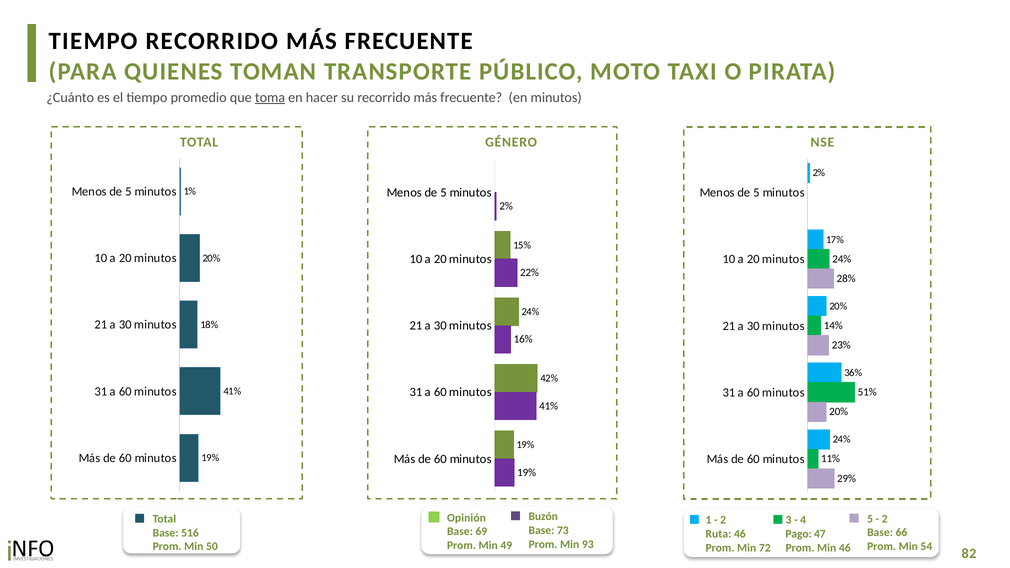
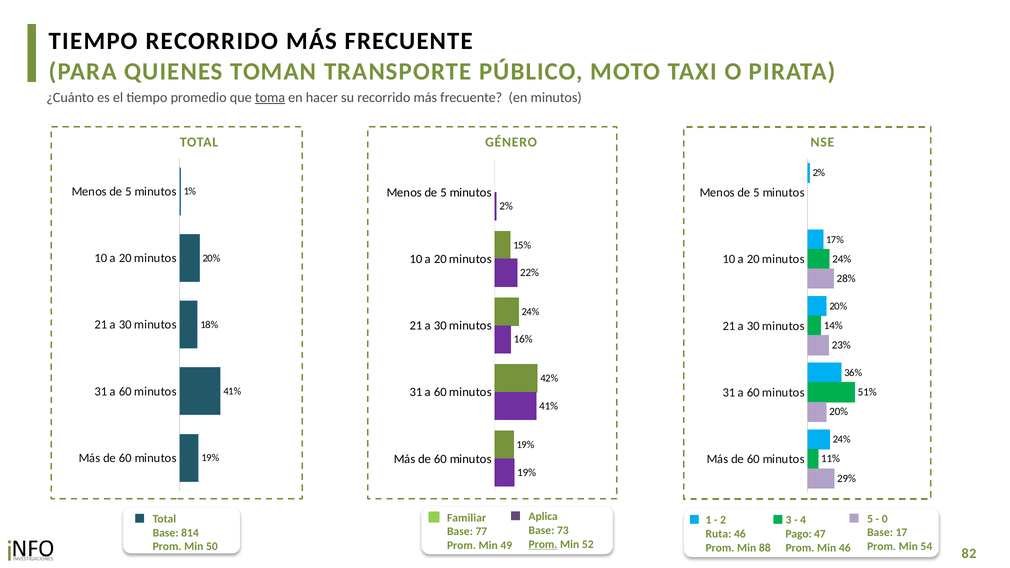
Buzón: Buzón -> Aplica
Opinión: Opinión -> Familiar
2 at (885, 519): 2 -> 0
69: 69 -> 77
66: 66 -> 17
516: 516 -> 814
Prom at (543, 544) underline: none -> present
93: 93 -> 52
72: 72 -> 88
